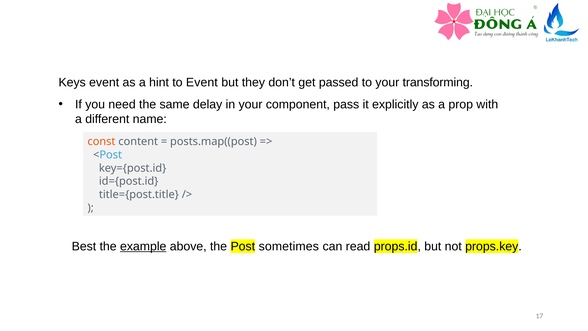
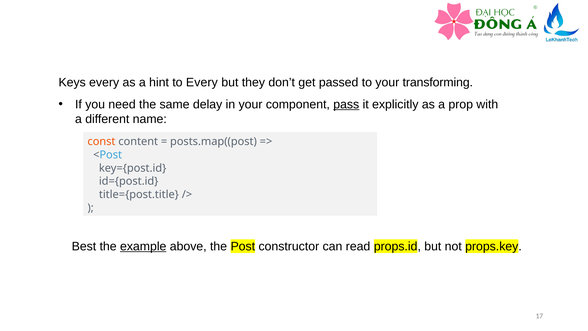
Keys event: event -> every
to Event: Event -> Every
pass underline: none -> present
sometimes: sometimes -> constructor
